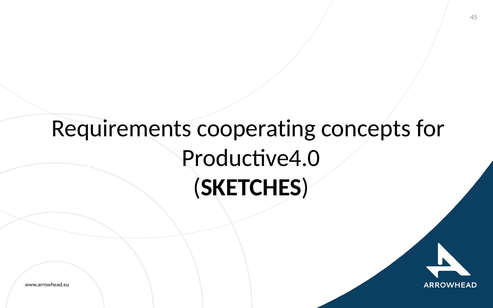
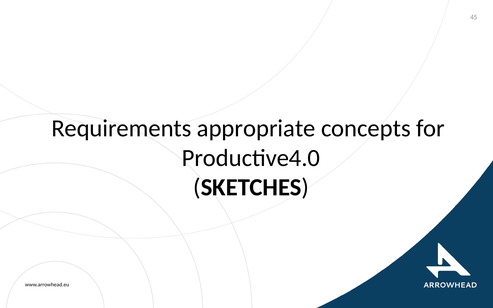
cooperating: cooperating -> appropriate
